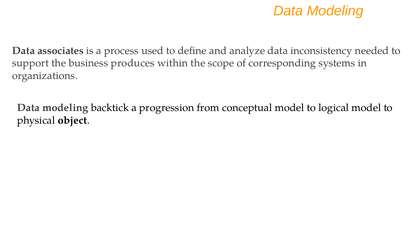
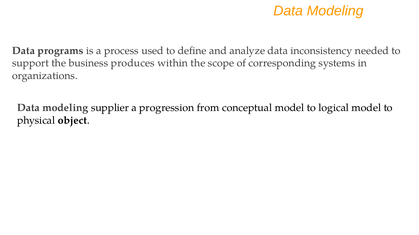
associates: associates -> programs
backtick: backtick -> supplier
